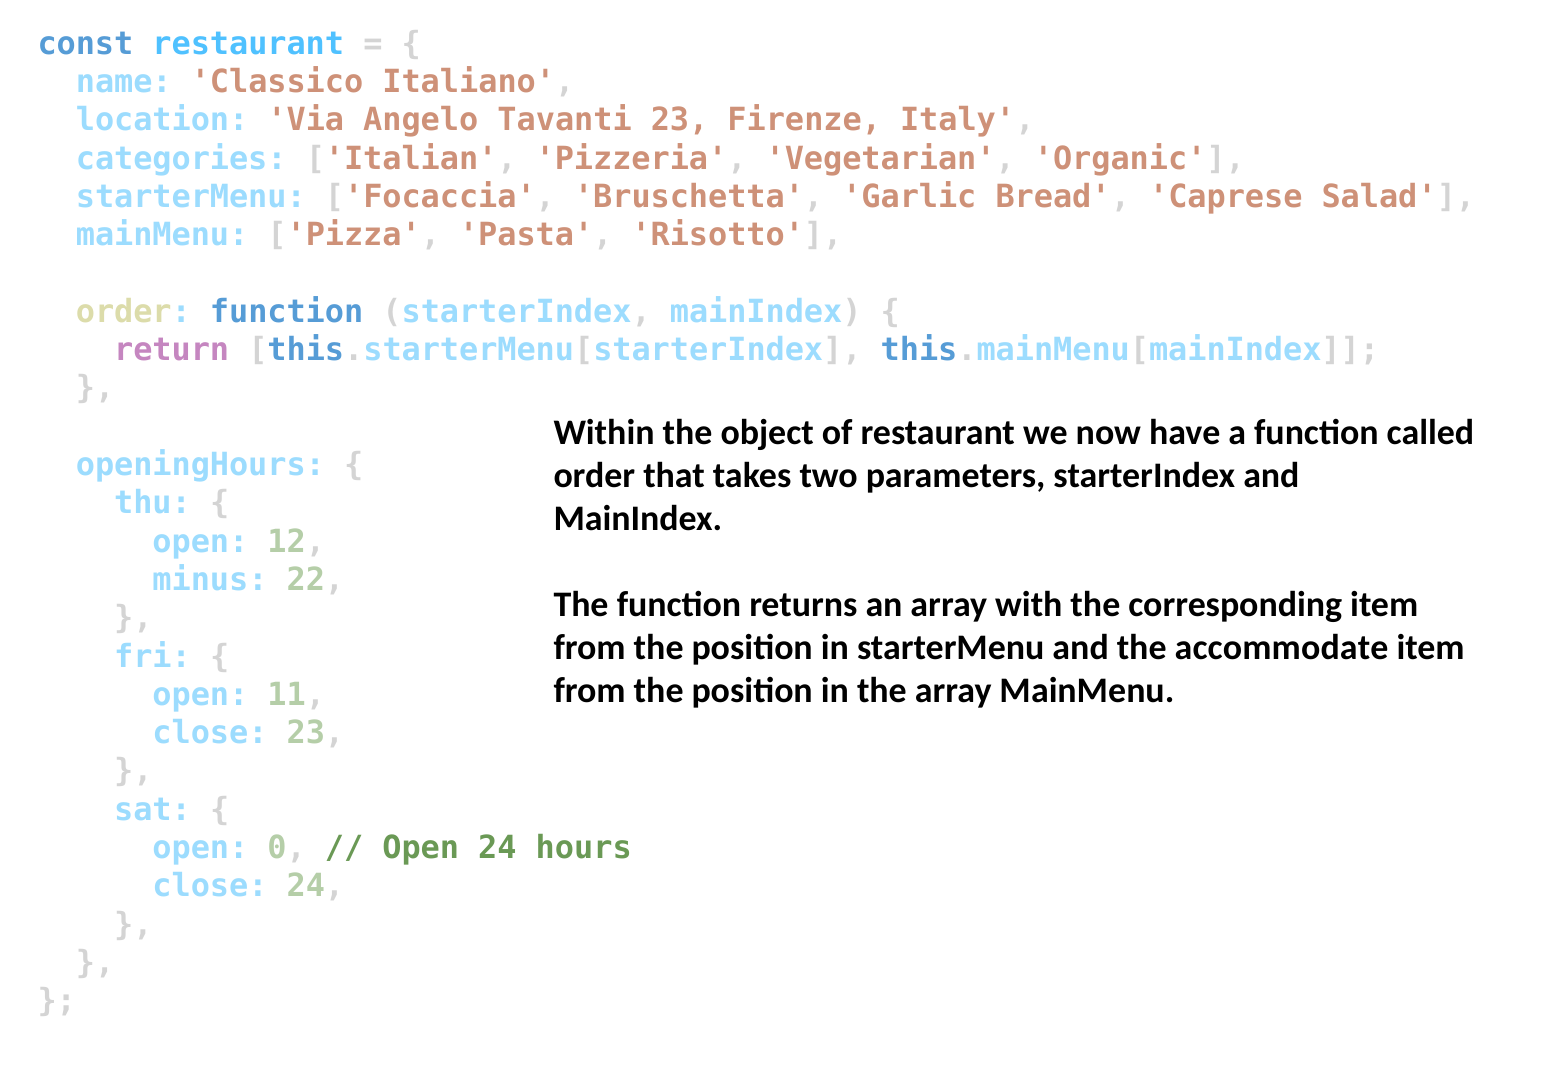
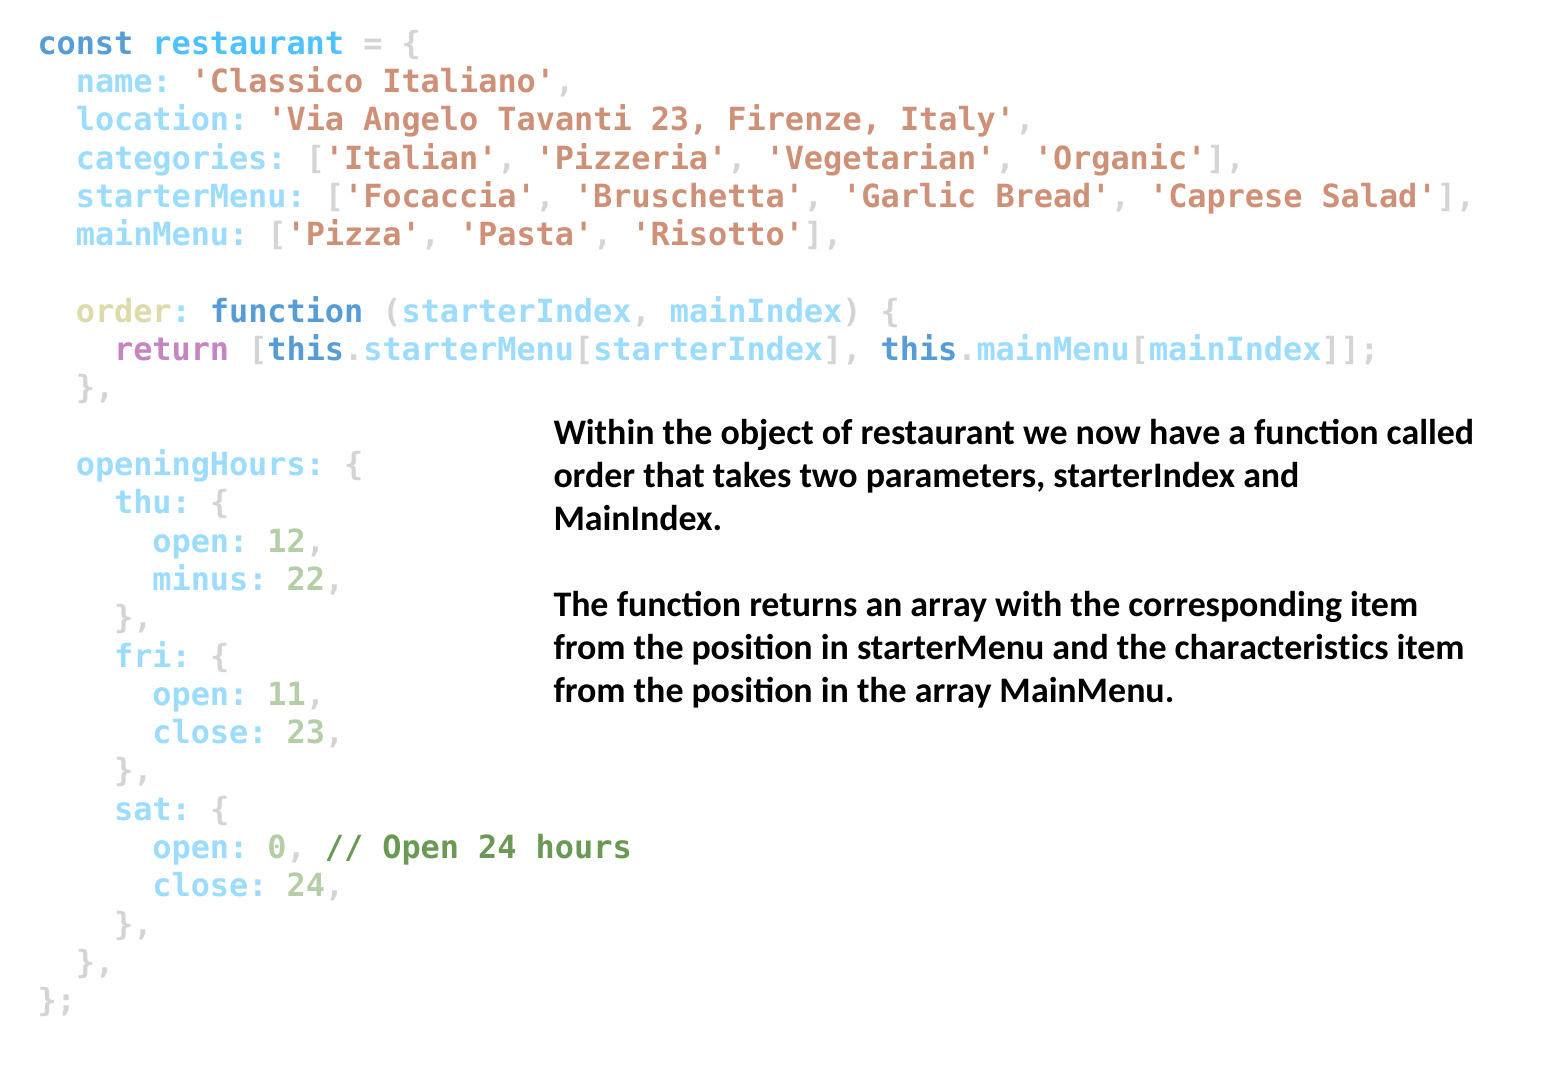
accommodate: accommodate -> characteristics
